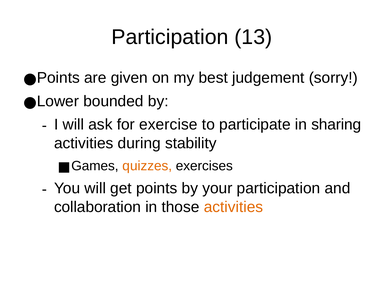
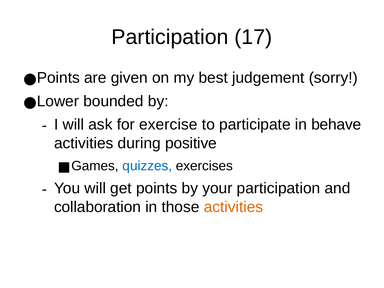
13: 13 -> 17
sharing: sharing -> behave
stability: stability -> positive
quizzes colour: orange -> blue
